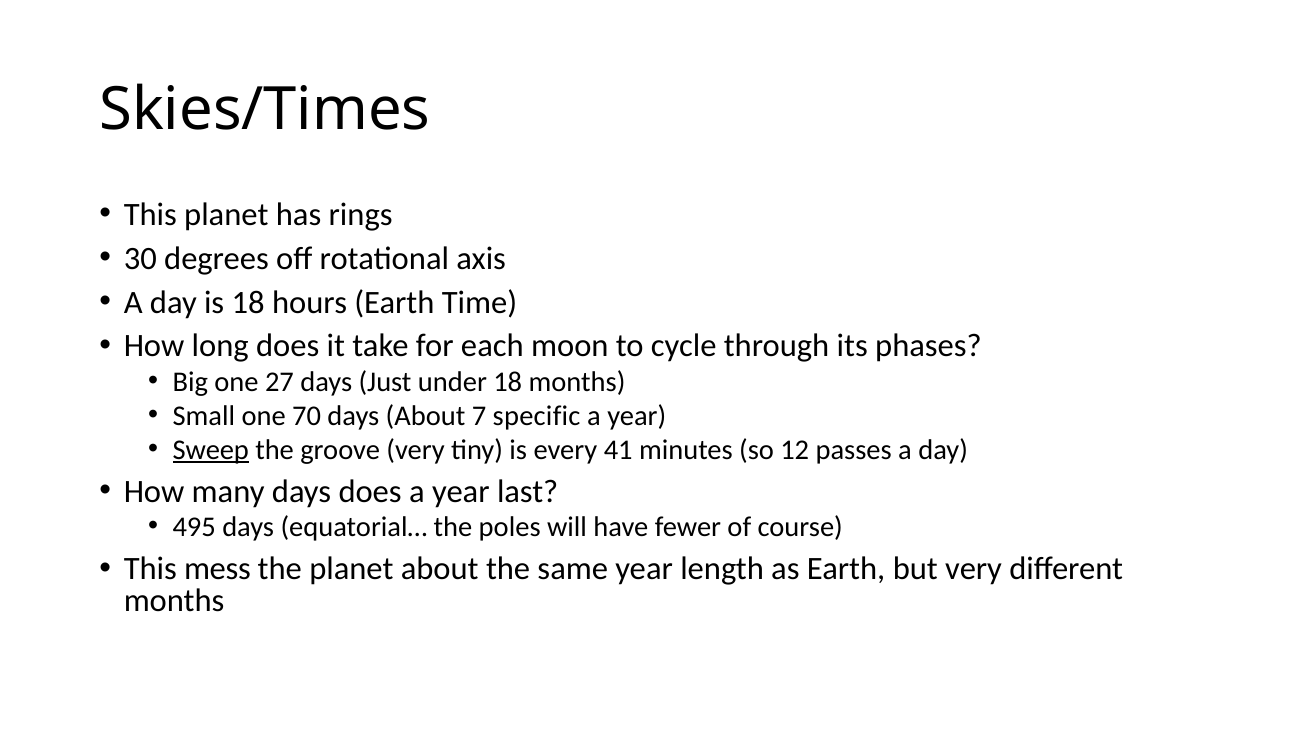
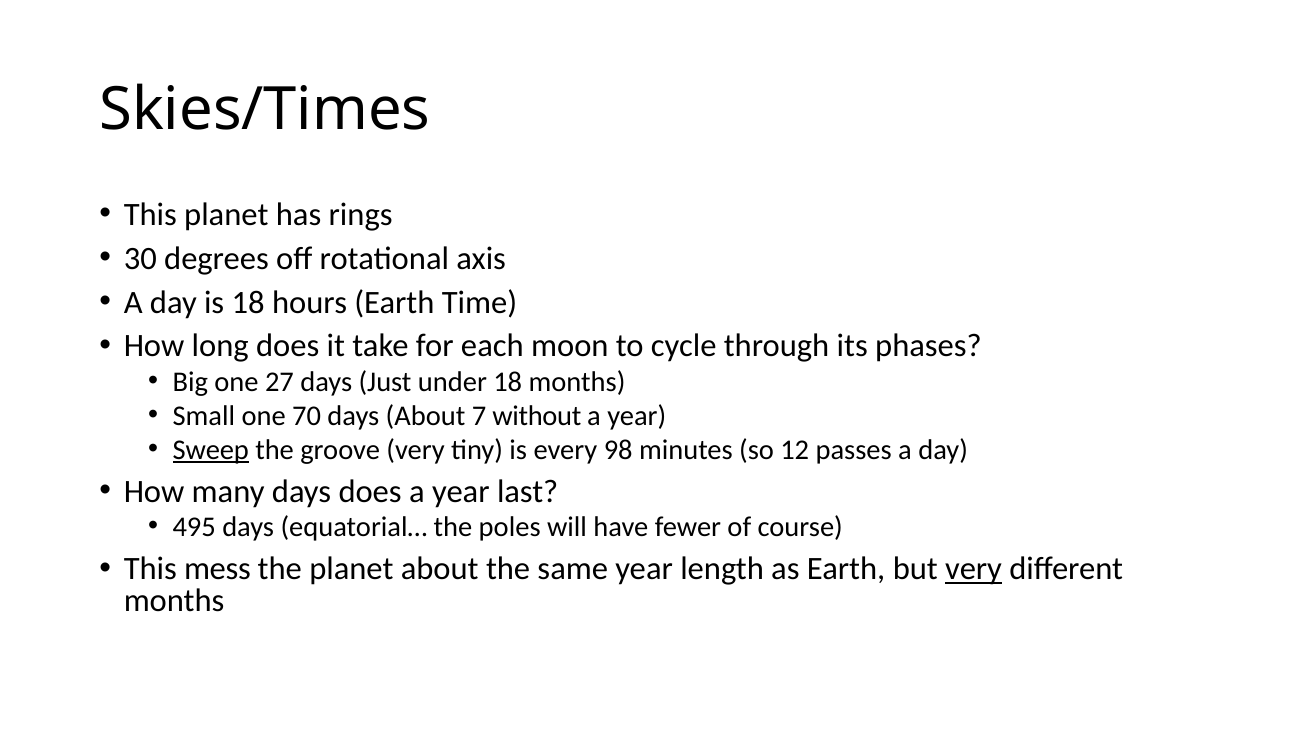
specific: specific -> without
41: 41 -> 98
very at (974, 569) underline: none -> present
